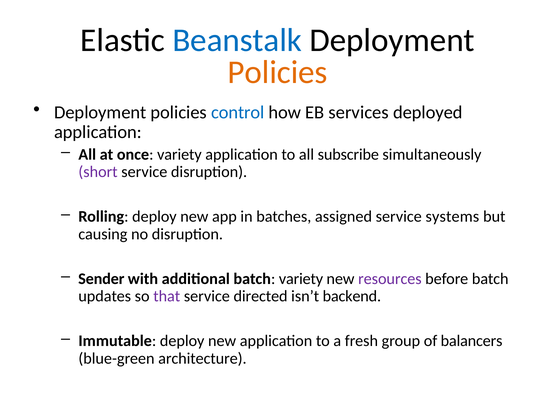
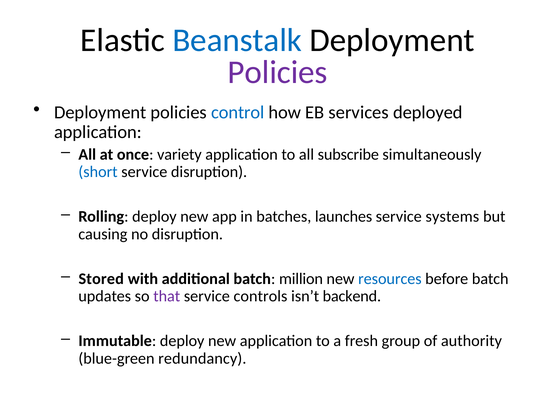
Policies at (278, 72) colour: orange -> purple
short colour: purple -> blue
assigned: assigned -> launches
Sender: Sender -> Stored
batch variety: variety -> million
resources colour: purple -> blue
directed: directed -> controls
balancers: balancers -> authority
architecture: architecture -> redundancy
